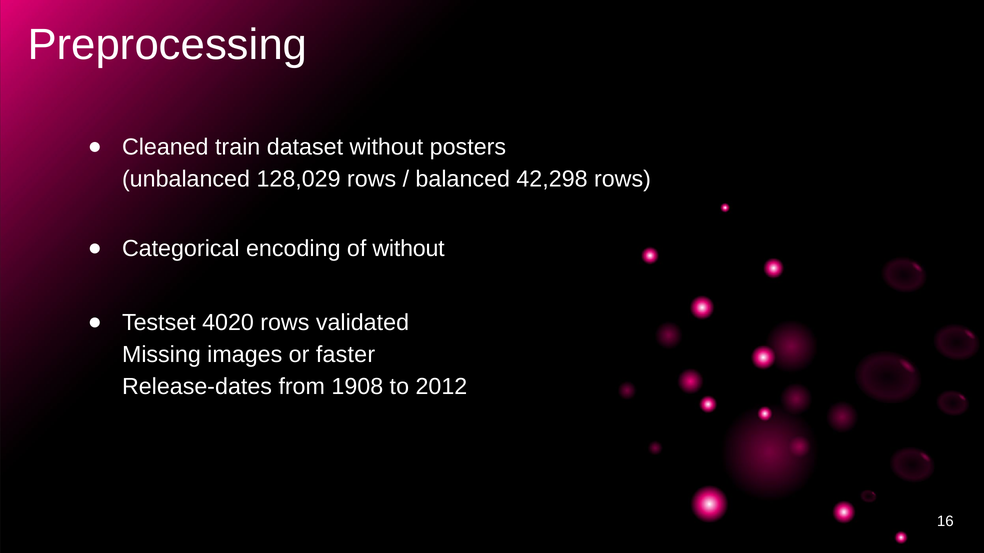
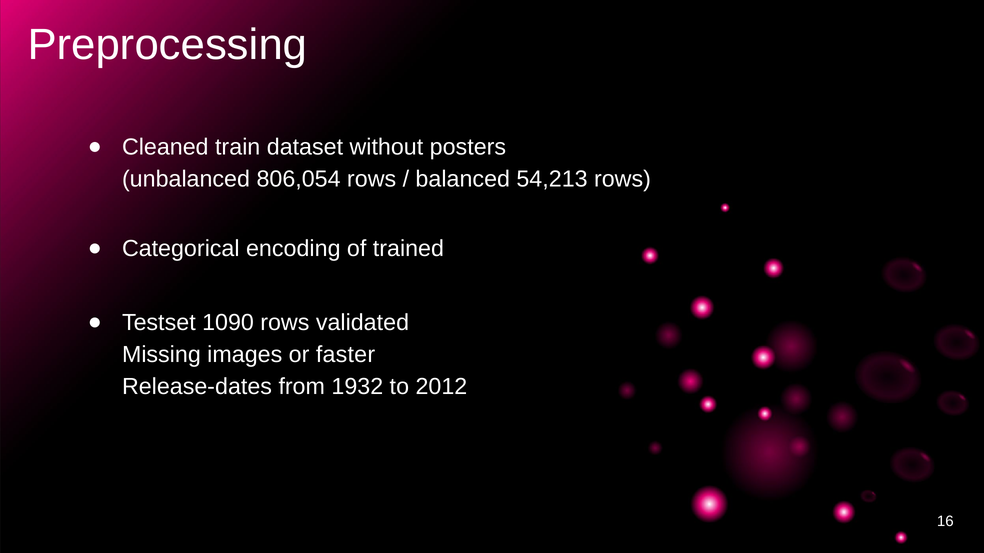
128,029: 128,029 -> 806,054
42,298: 42,298 -> 54,213
of without: without -> trained
4020: 4020 -> 1090
1908: 1908 -> 1932
